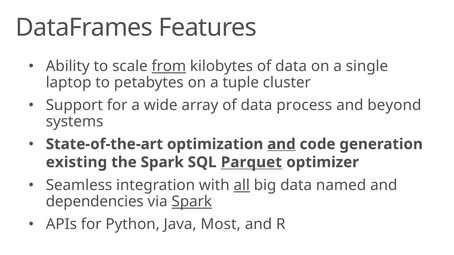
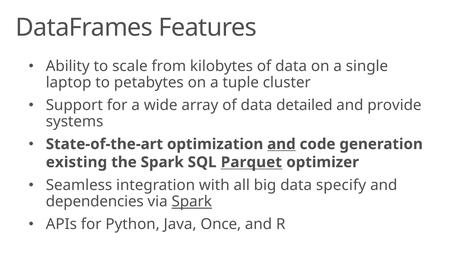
from underline: present -> none
process: process -> detailed
beyond: beyond -> provide
all underline: present -> none
named: named -> specify
Most: Most -> Once
